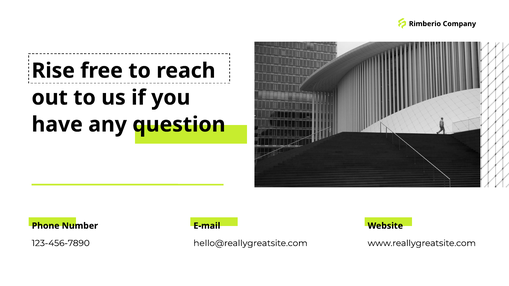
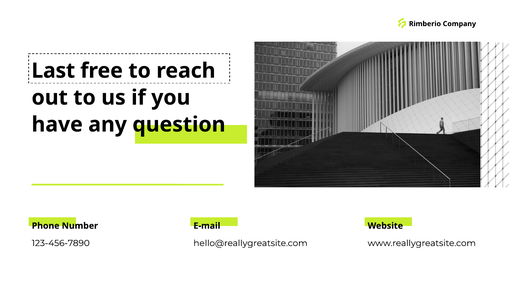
Rise: Rise -> Last
